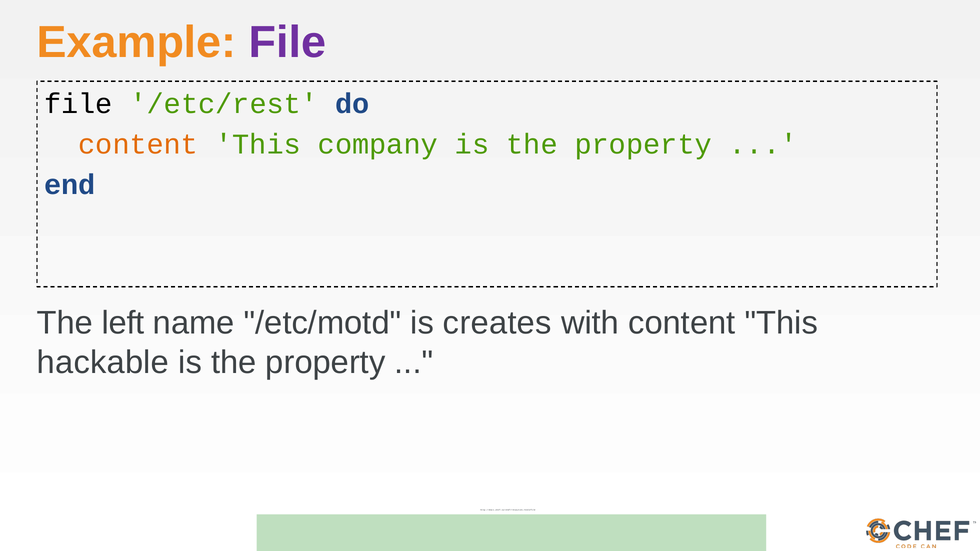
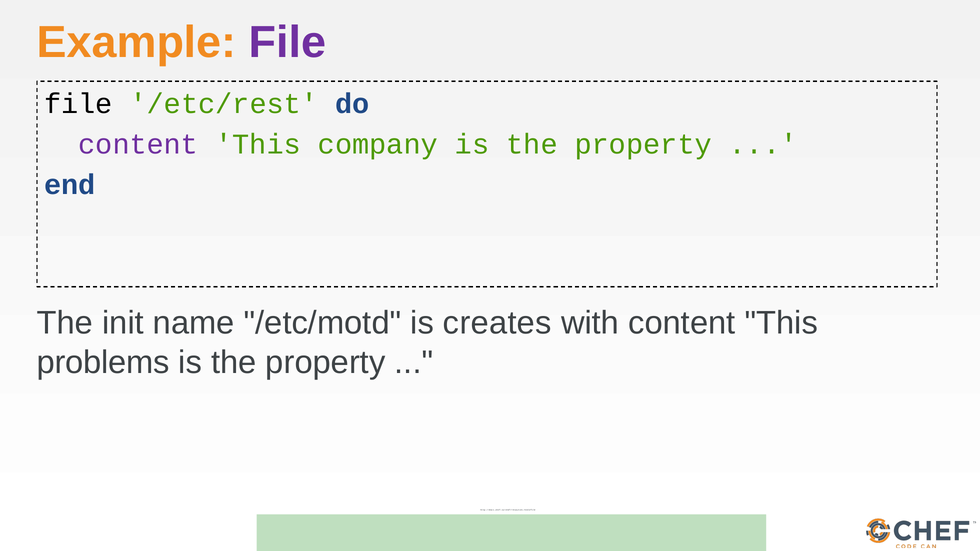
content at (138, 145) colour: orange -> purple
left: left -> init
hackable: hackable -> problems
